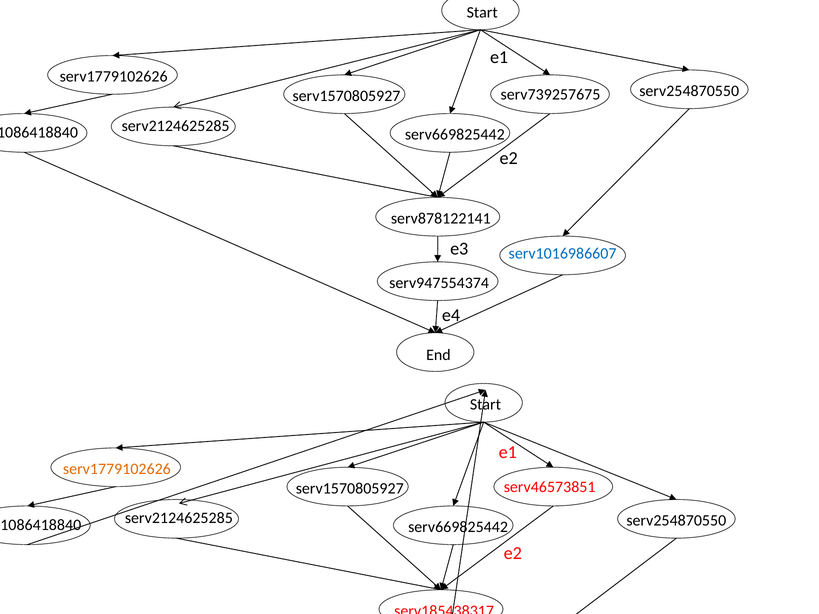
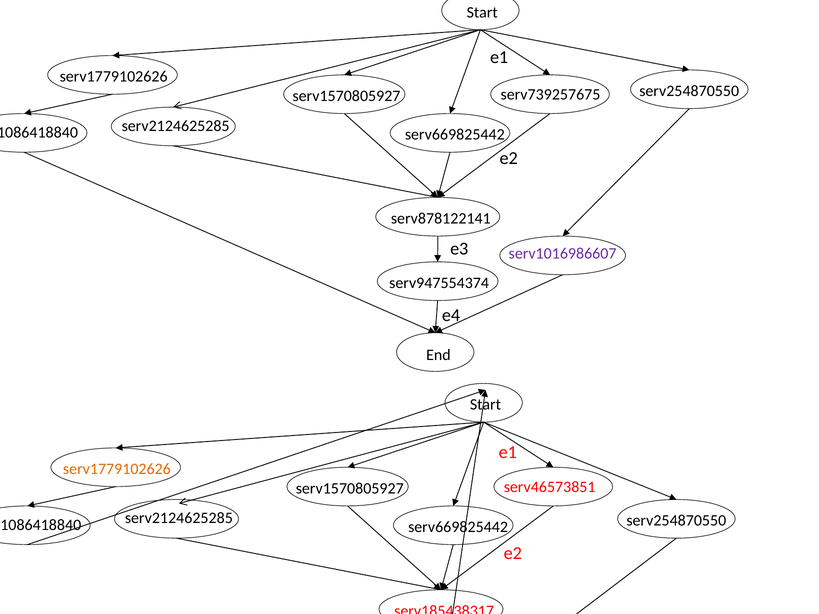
serv1016986607 colour: blue -> purple
